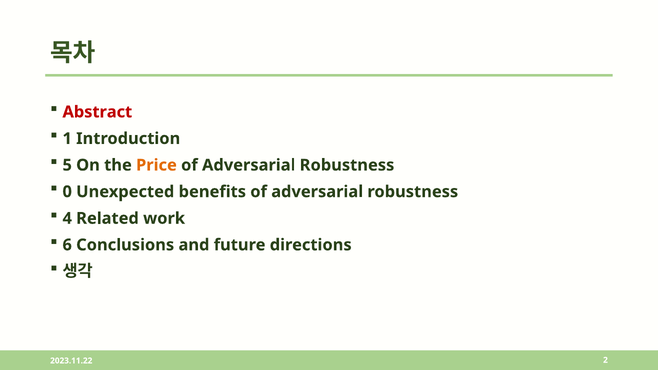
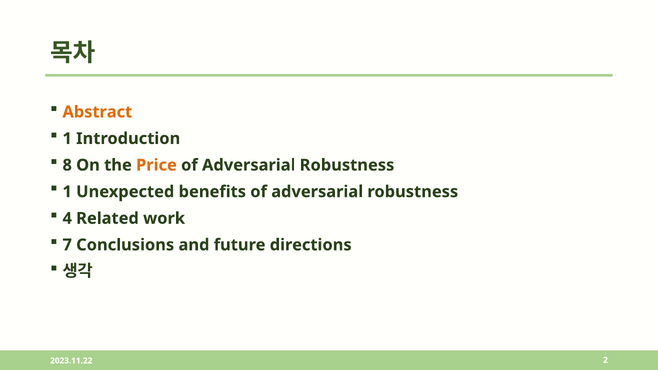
Abstract colour: red -> orange
5: 5 -> 8
0 at (67, 192): 0 -> 1
6: 6 -> 7
